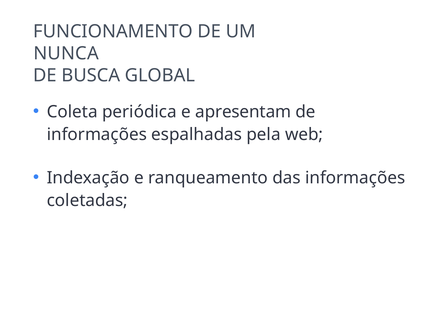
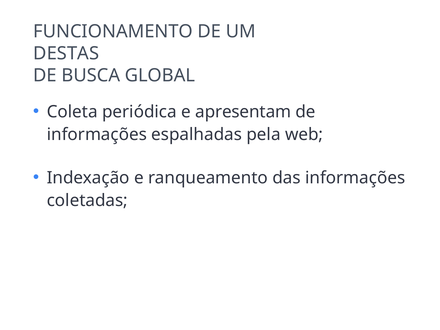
NUNCA: NUNCA -> DESTAS
